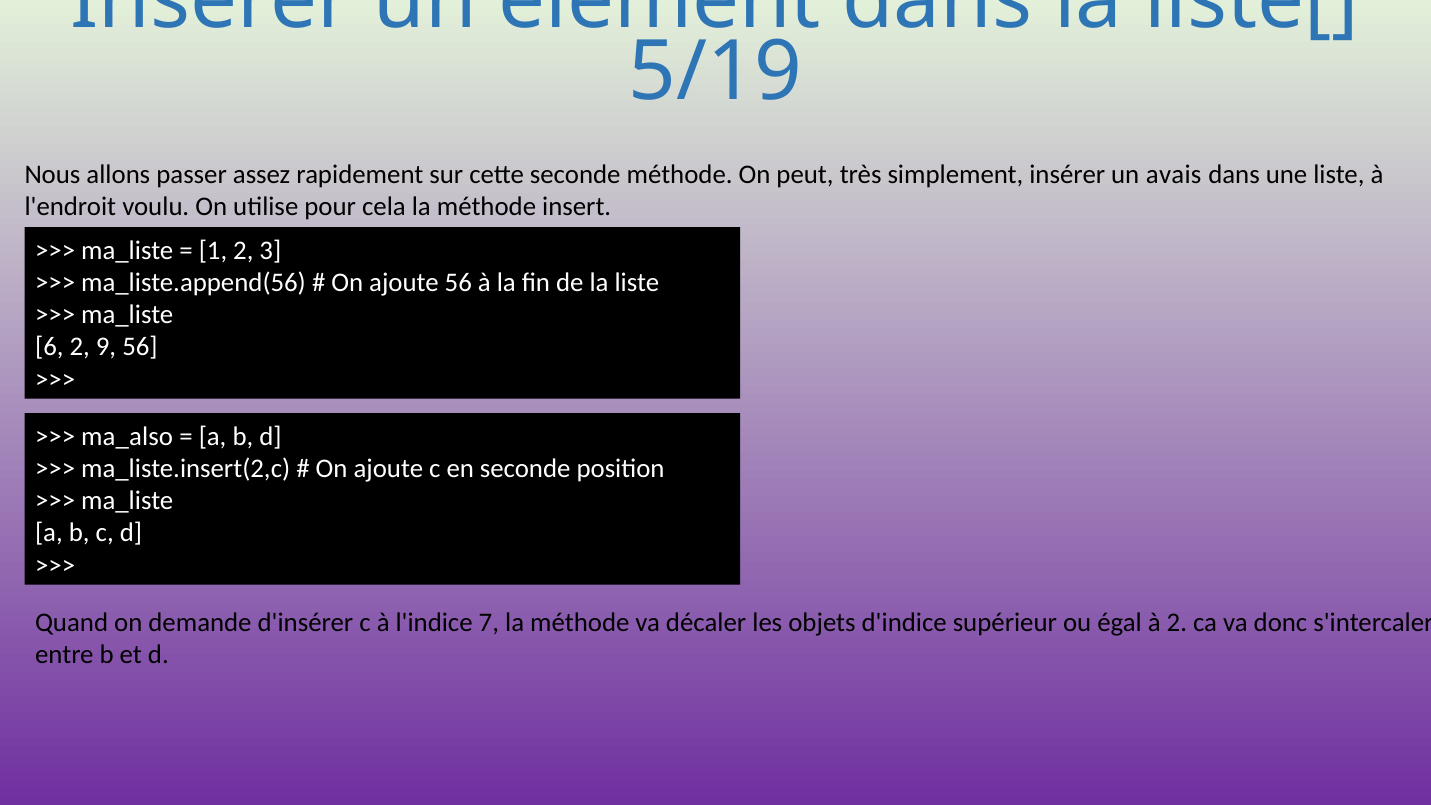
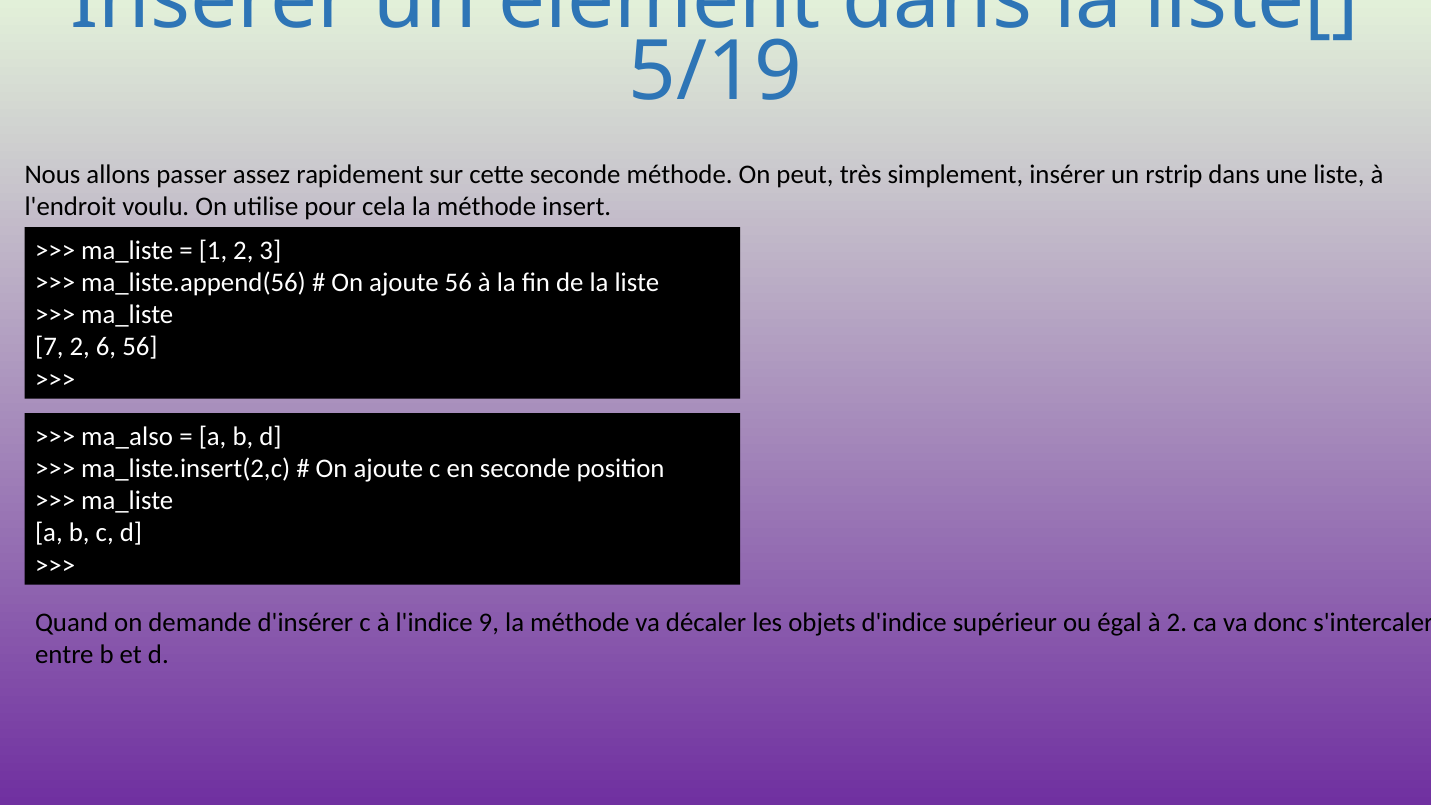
avais: avais -> rstrip
6: 6 -> 7
9: 9 -> 6
7: 7 -> 9
